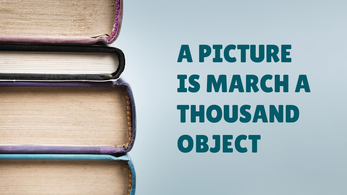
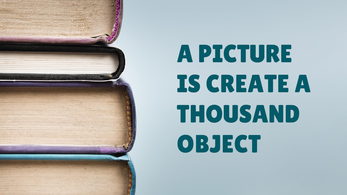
MARCH: MARCH -> CREATE
